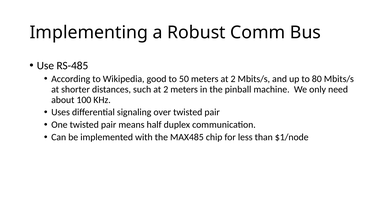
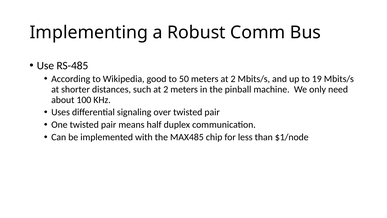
80: 80 -> 19
